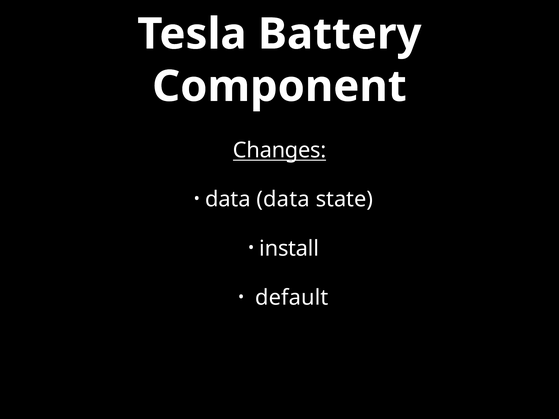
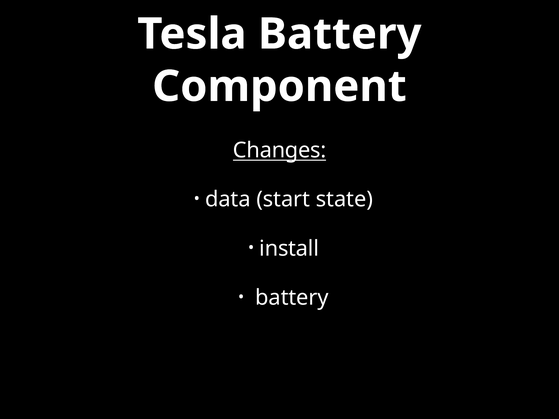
data data: data -> start
default at (292, 298): default -> battery
